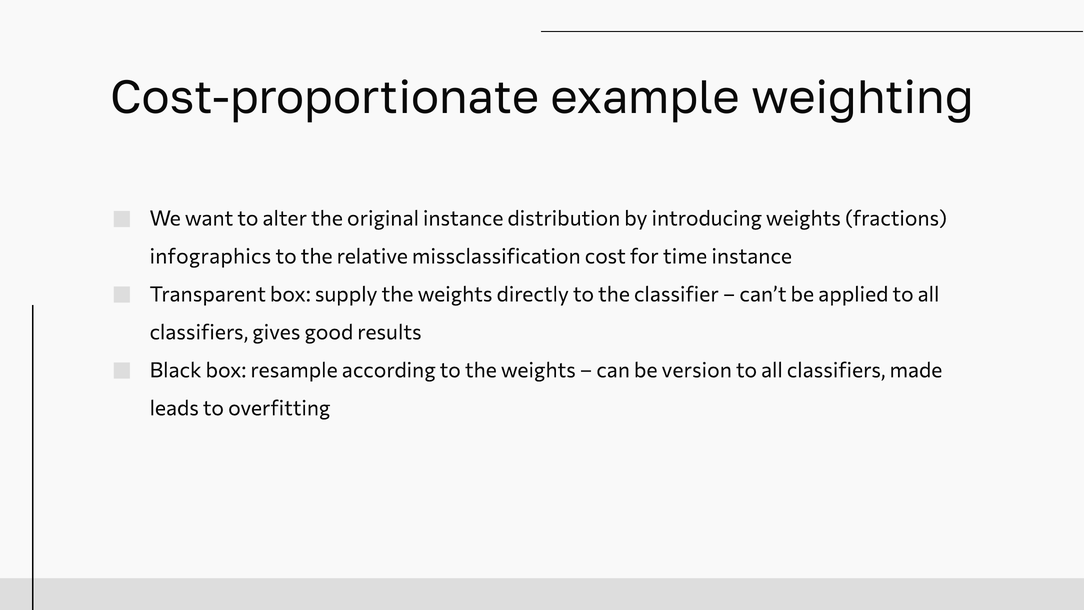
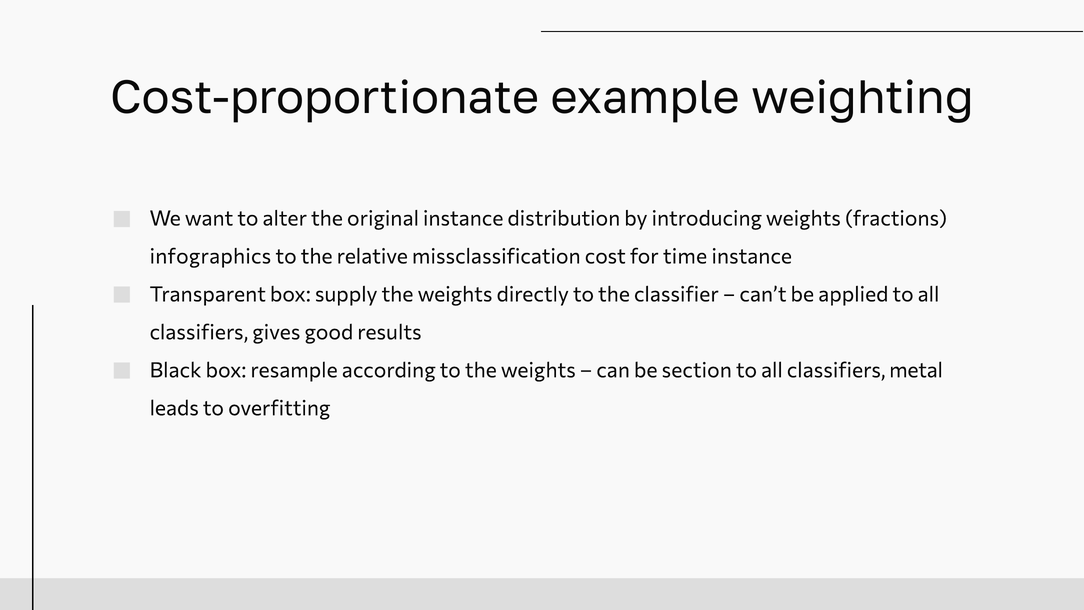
version: version -> section
made: made -> metal
